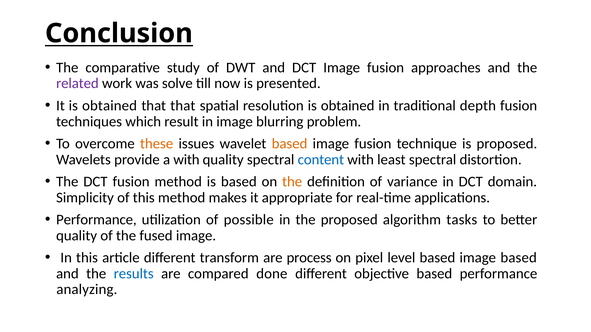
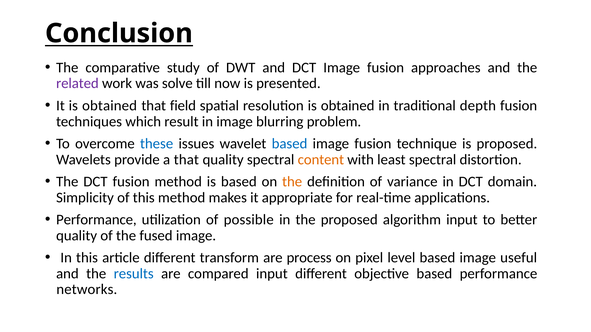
that that: that -> field
these colour: orange -> blue
based at (290, 144) colour: orange -> blue
a with: with -> that
content colour: blue -> orange
algorithm tasks: tasks -> input
image based: based -> useful
compared done: done -> input
analyzing: analyzing -> networks
